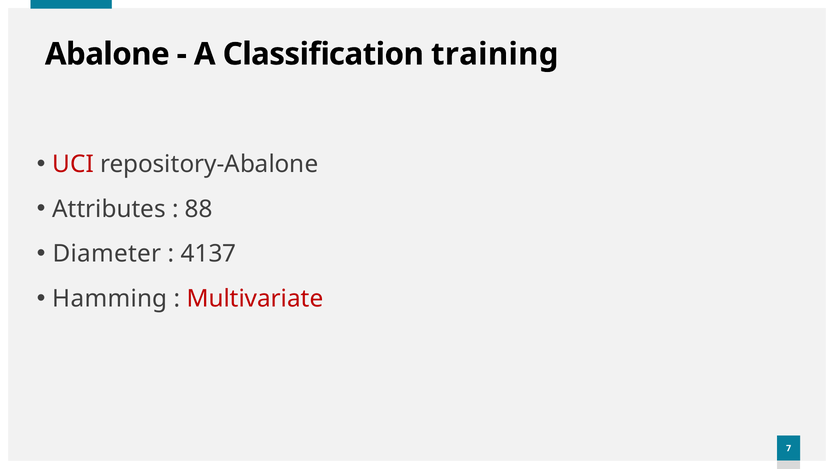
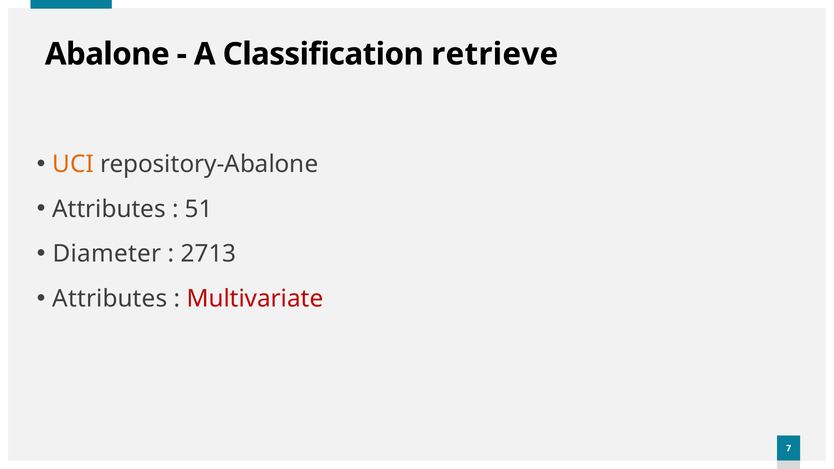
training: training -> retrieve
UCI colour: red -> orange
88: 88 -> 51
4137: 4137 -> 2713
Hamming at (110, 299): Hamming -> Attributes
